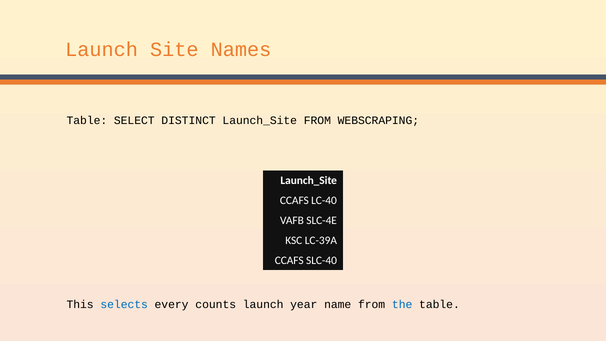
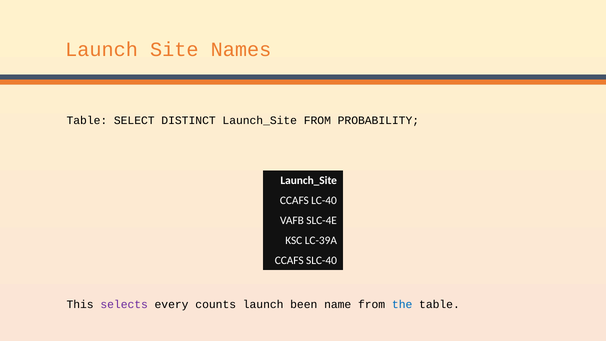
WEBSCRAPING: WEBSCRAPING -> PROBABILITY
selects colour: blue -> purple
year: year -> been
